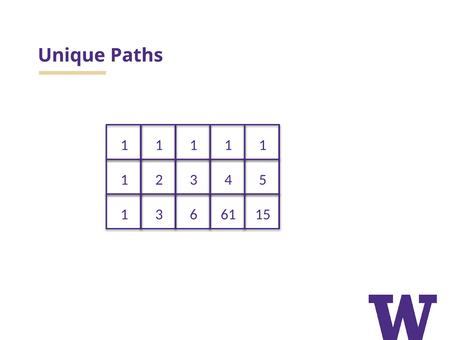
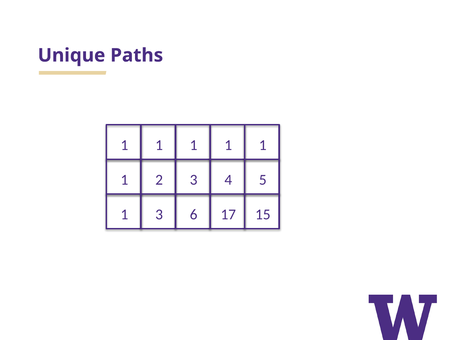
61: 61 -> 17
